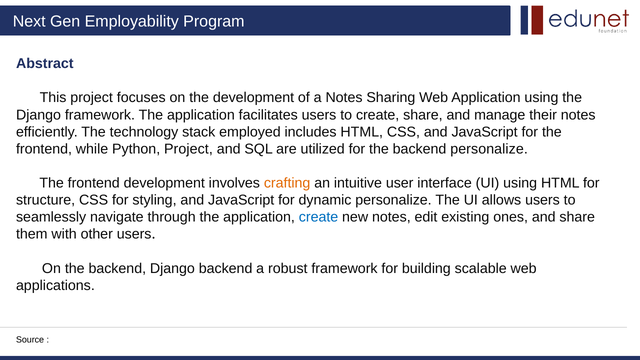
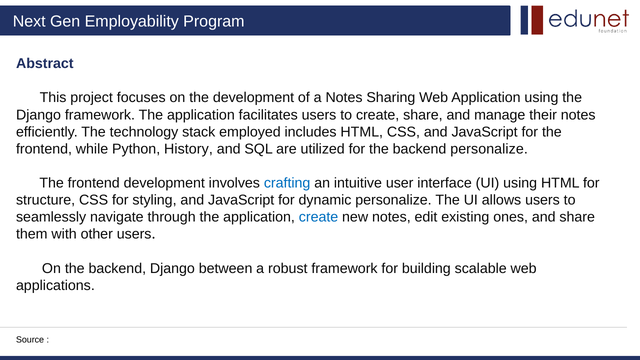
Python Project: Project -> History
crafting colour: orange -> blue
Django backend: backend -> between
